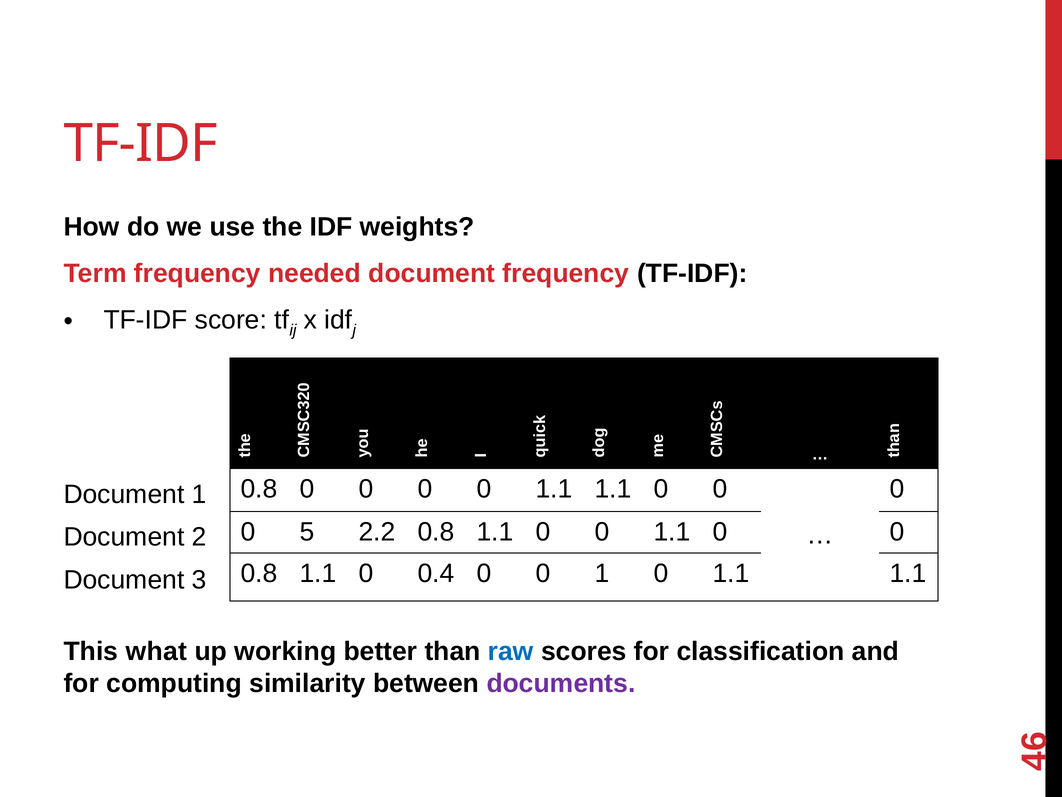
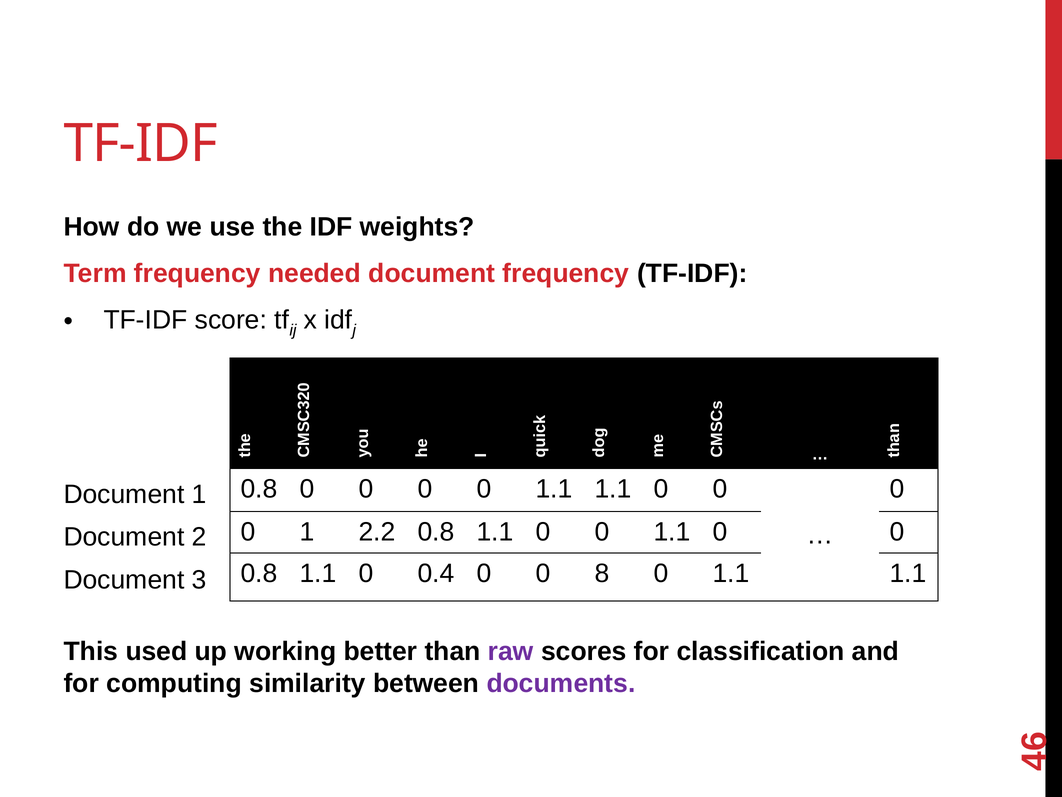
0 5: 5 -> 1
0 1: 1 -> 8
what: what -> used
raw colour: blue -> purple
